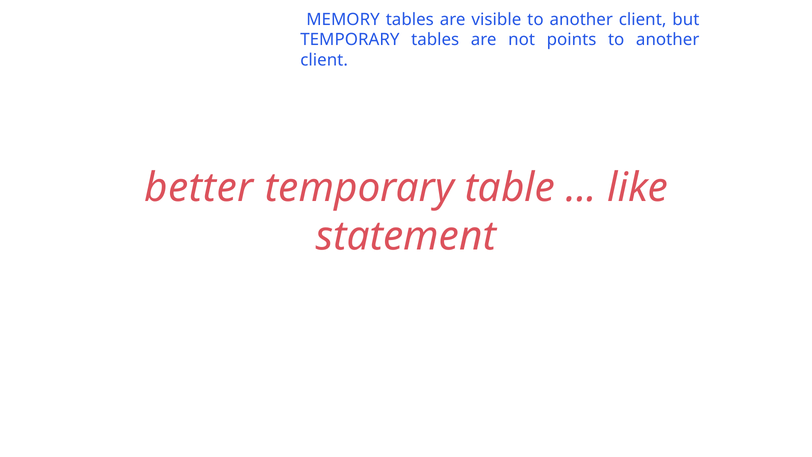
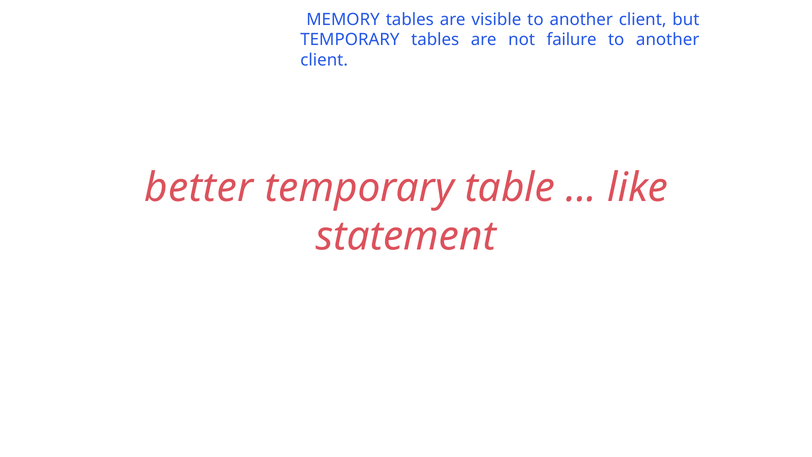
points: points -> failure
